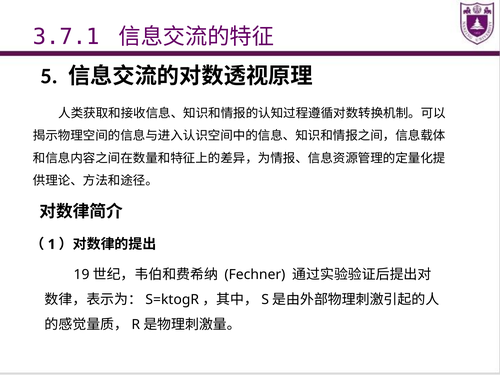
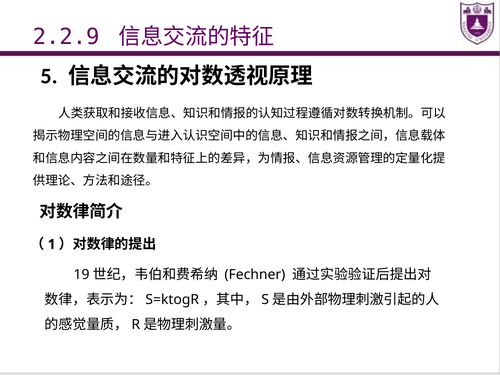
3.7.1: 3.7.1 -> 2.2.9
